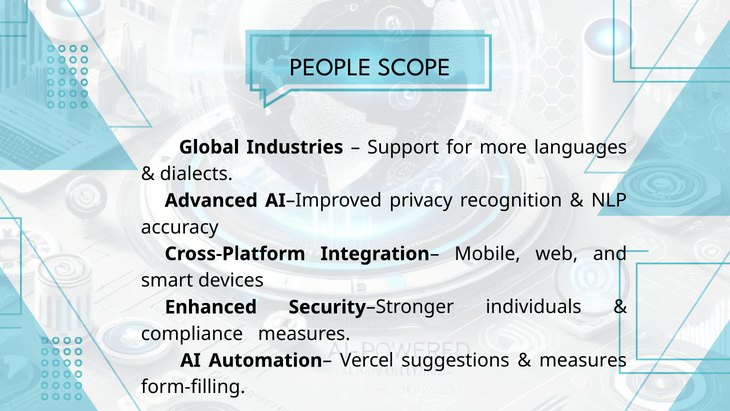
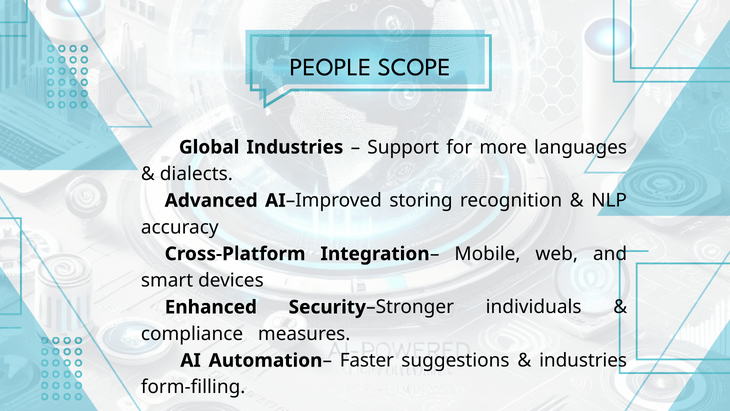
privacy: privacy -> storing
Vercel: Vercel -> Faster
measures at (583, 360): measures -> industries
